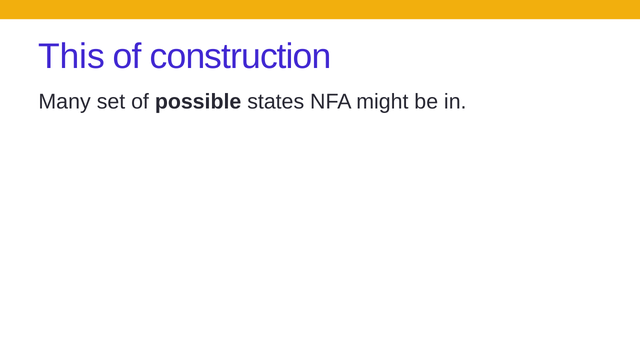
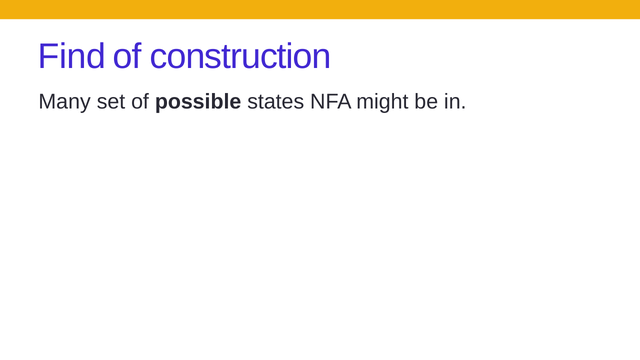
This: This -> Find
